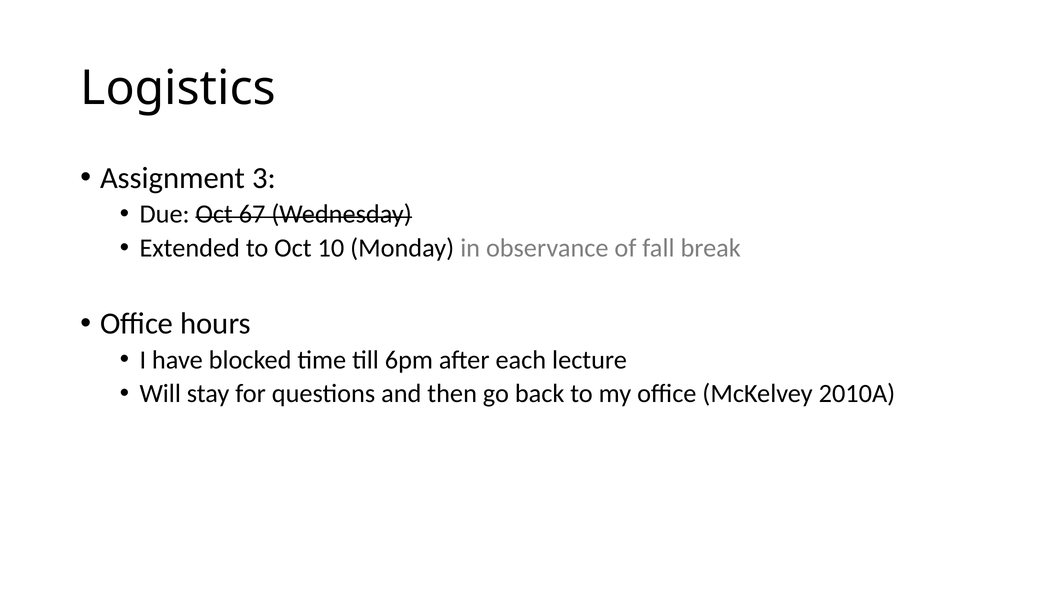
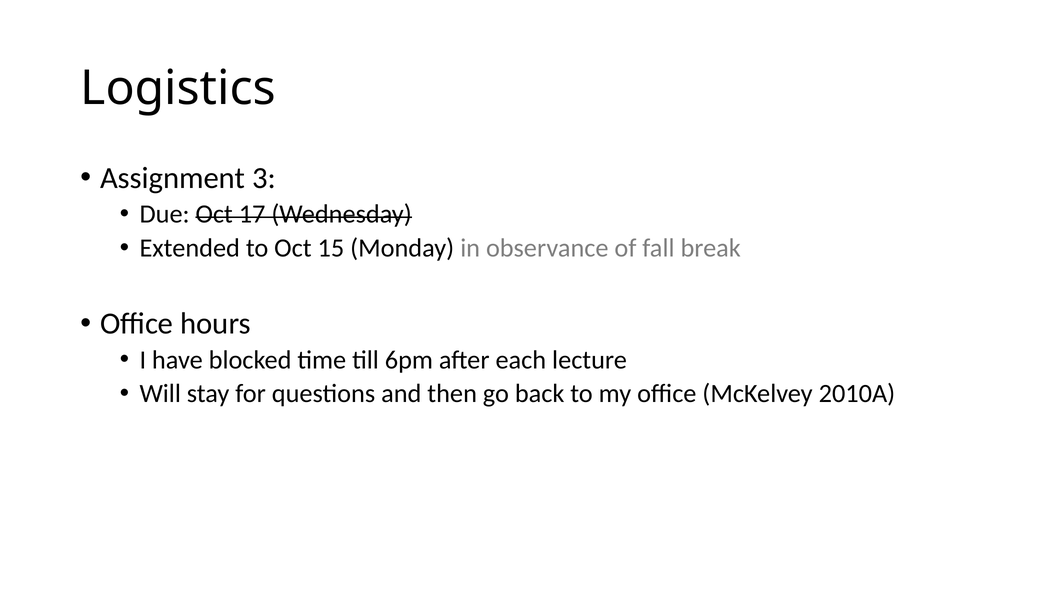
67: 67 -> 17
10: 10 -> 15
